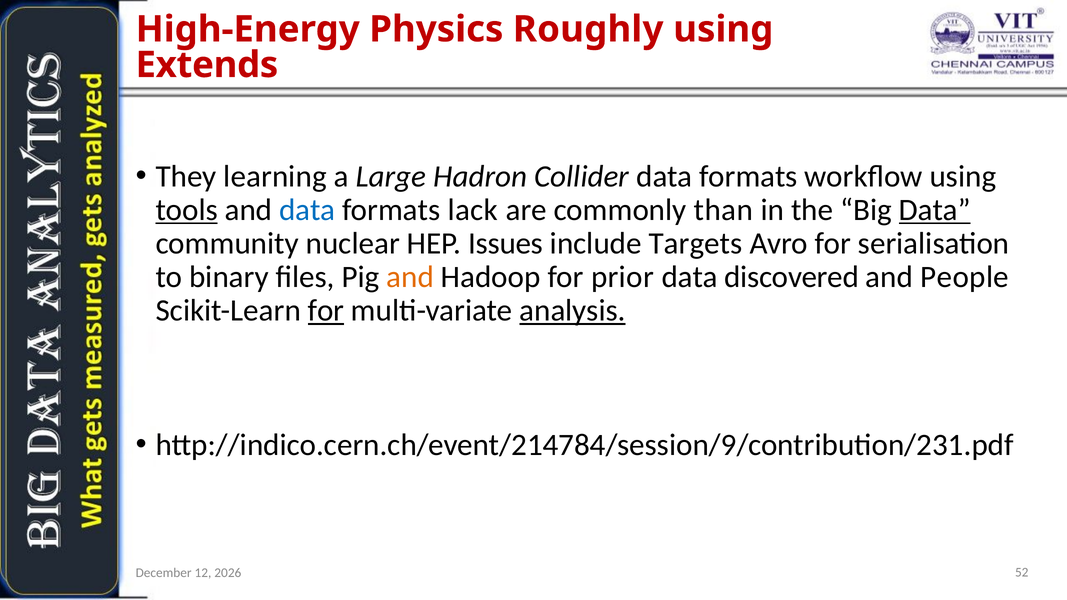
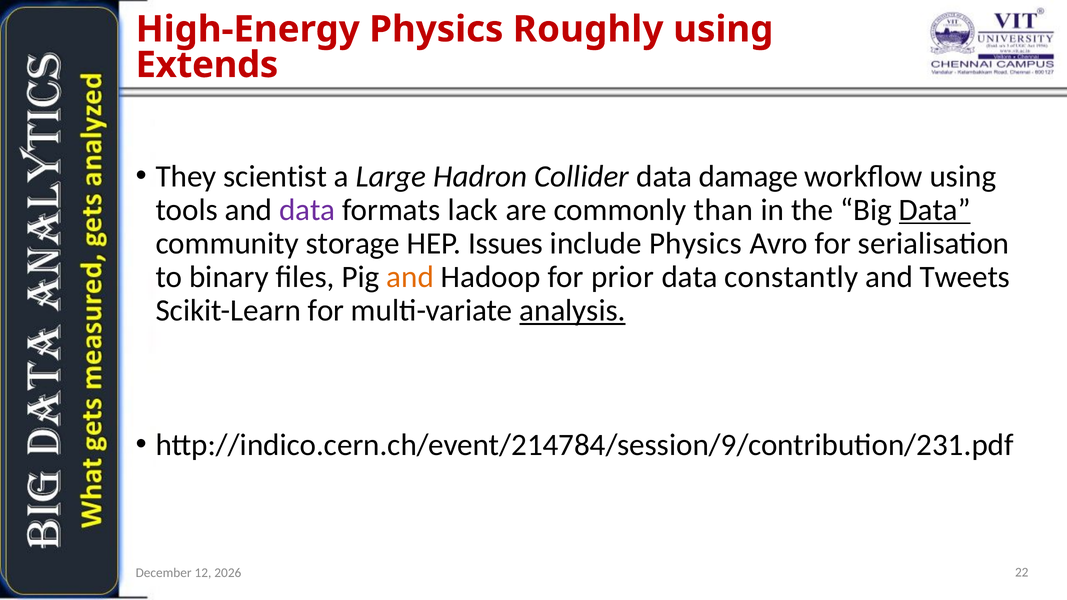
learning: learning -> scientist
Collider data formats: formats -> damage
tools underline: present -> none
data at (307, 210) colour: blue -> purple
nuclear: nuclear -> storage
include Targets: Targets -> Physics
discovered: discovered -> constantly
People: People -> Tweets
for at (326, 311) underline: present -> none
52: 52 -> 22
